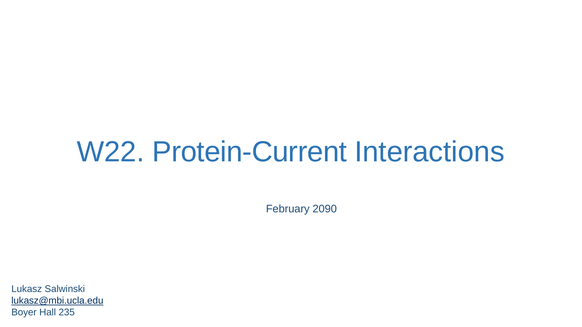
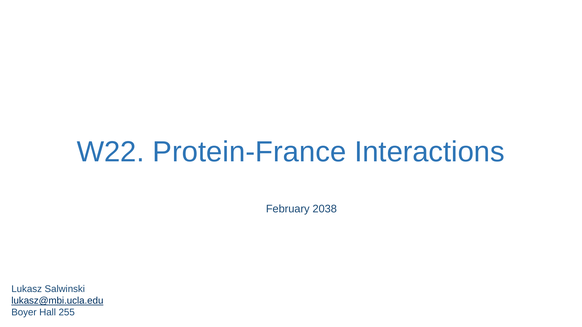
Protein-Current: Protein-Current -> Protein-France
2090: 2090 -> 2038
235: 235 -> 255
